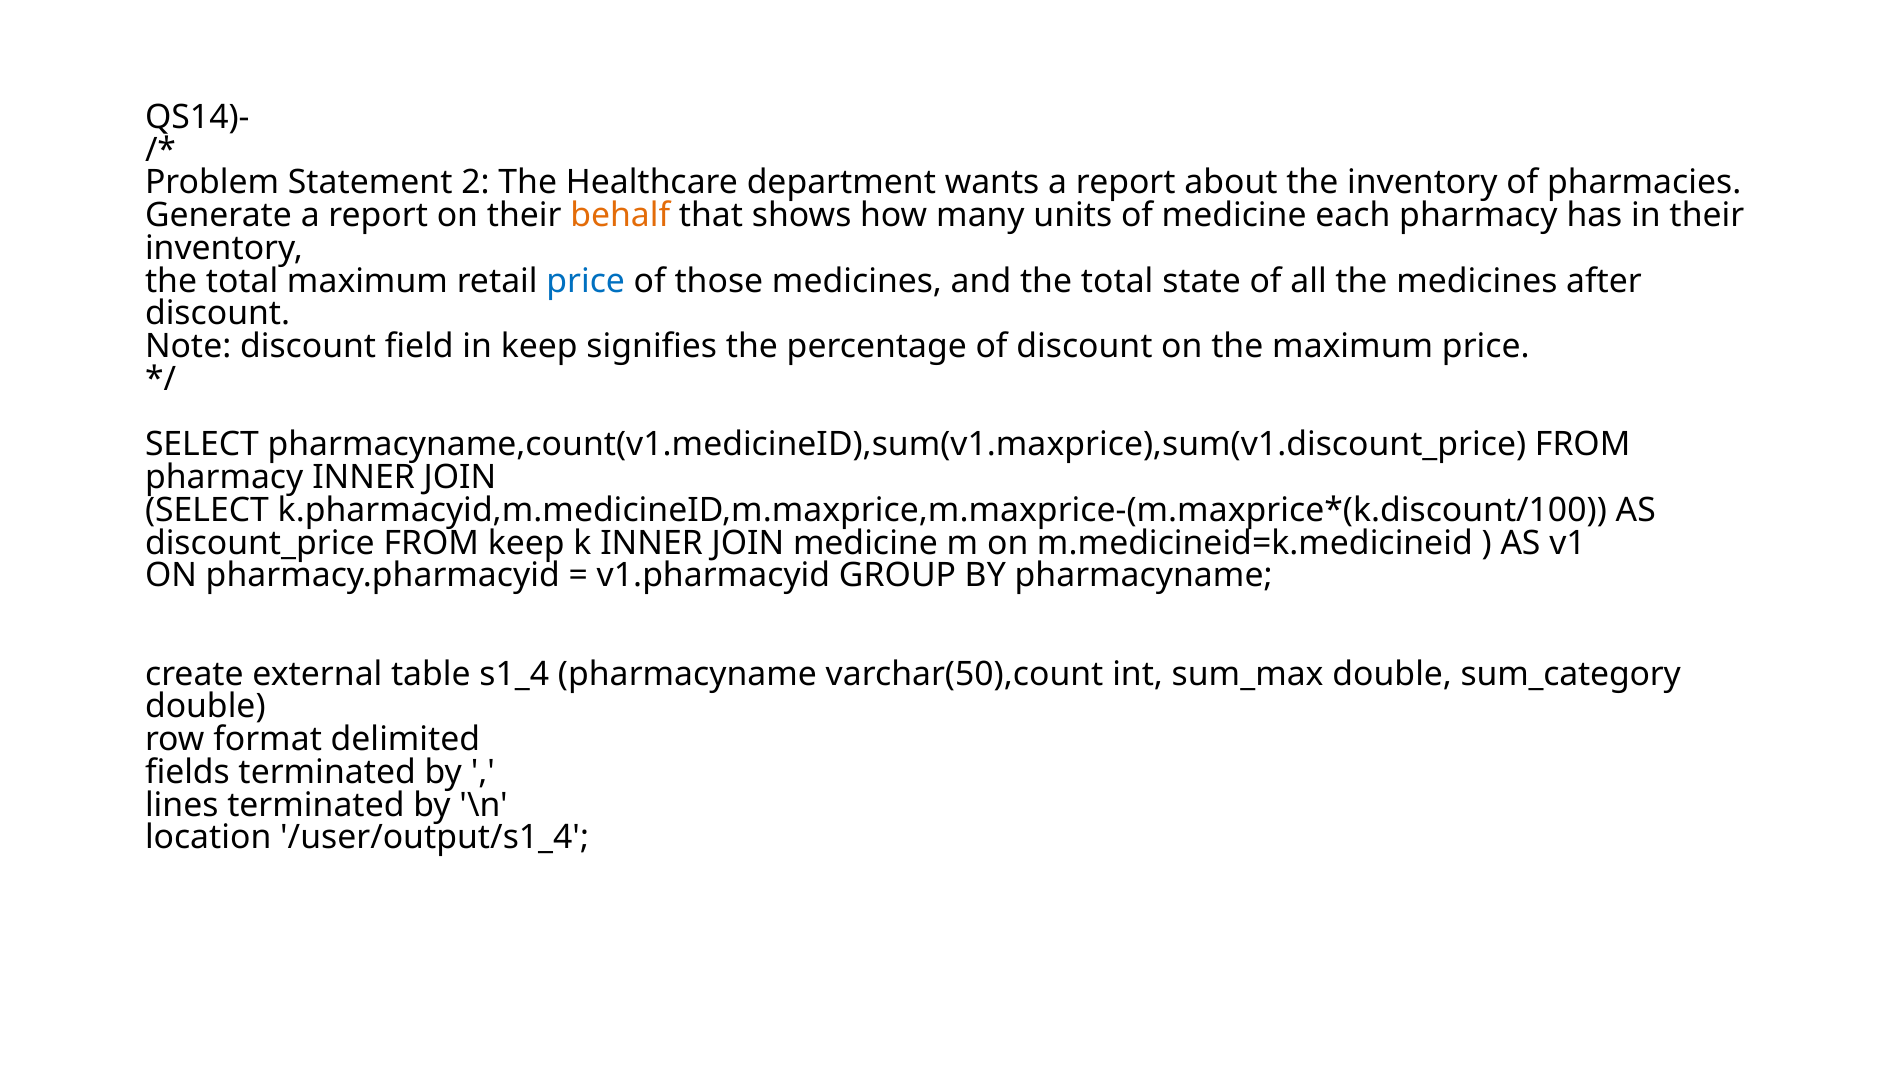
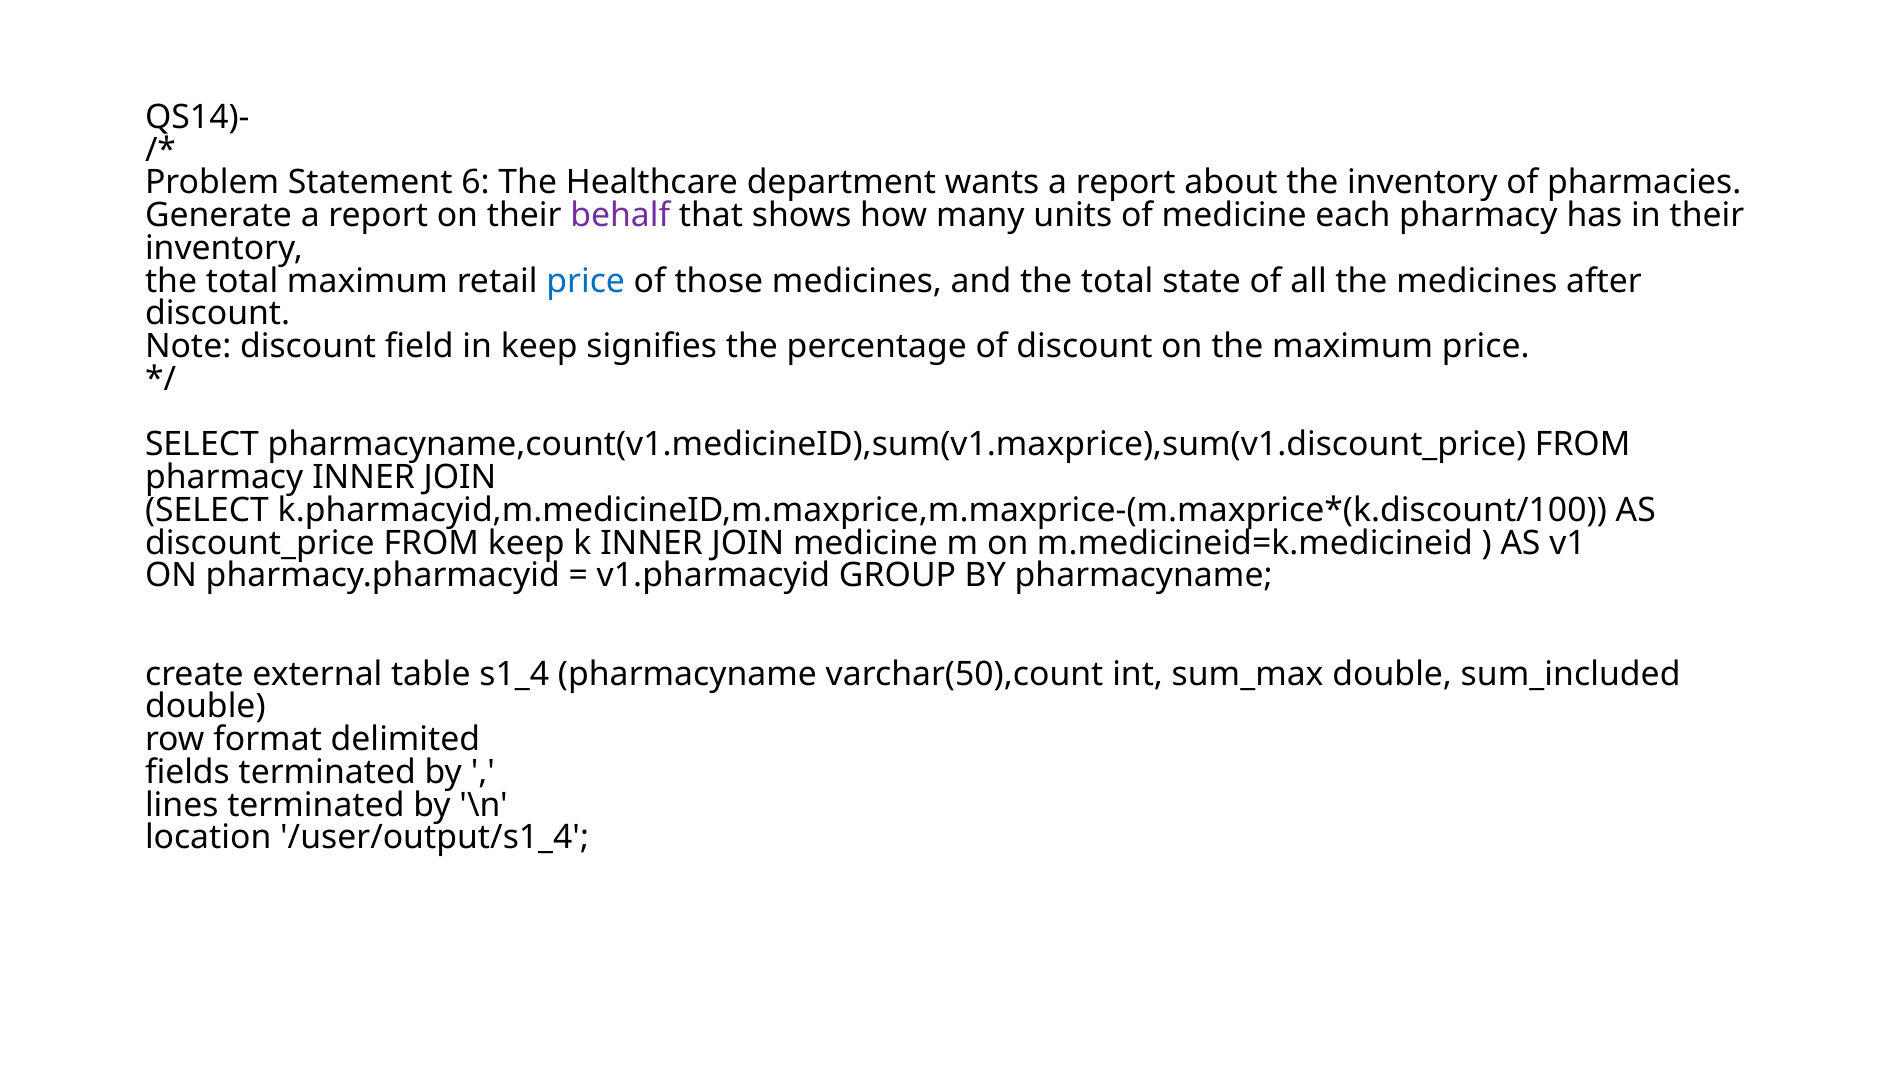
2: 2 -> 6
behalf colour: orange -> purple
sum_category: sum_category -> sum_included
